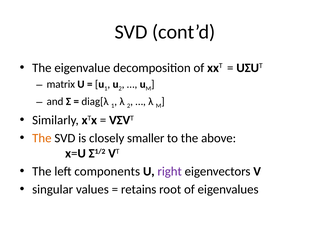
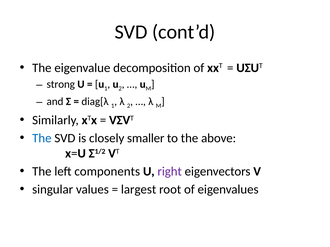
matrix: matrix -> strong
The at (42, 138) colour: orange -> blue
retains: retains -> largest
